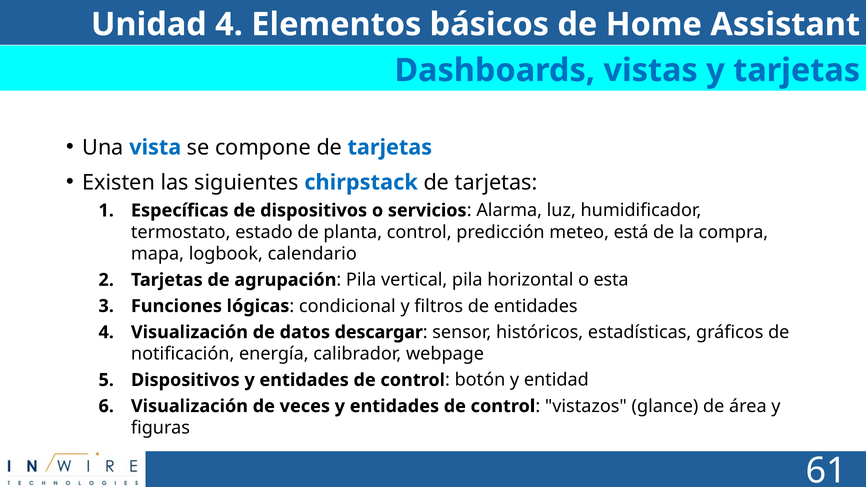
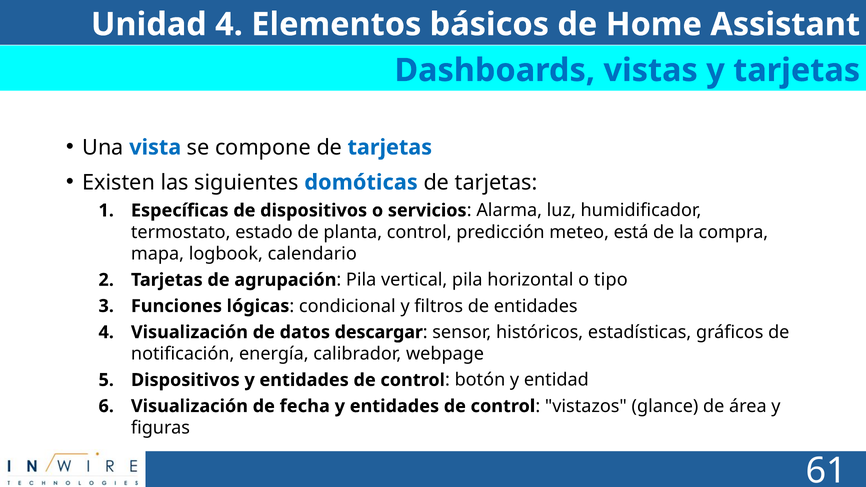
chirpstack: chirpstack -> domóticas
esta: esta -> tipo
veces: veces -> fecha
